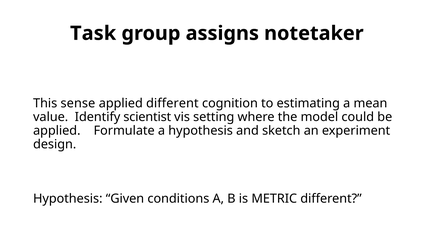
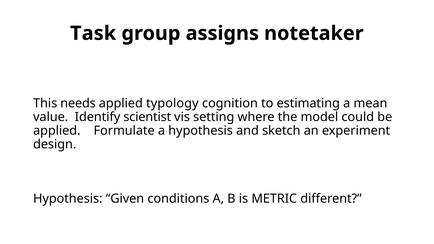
sense: sense -> needs
applied different: different -> typology
